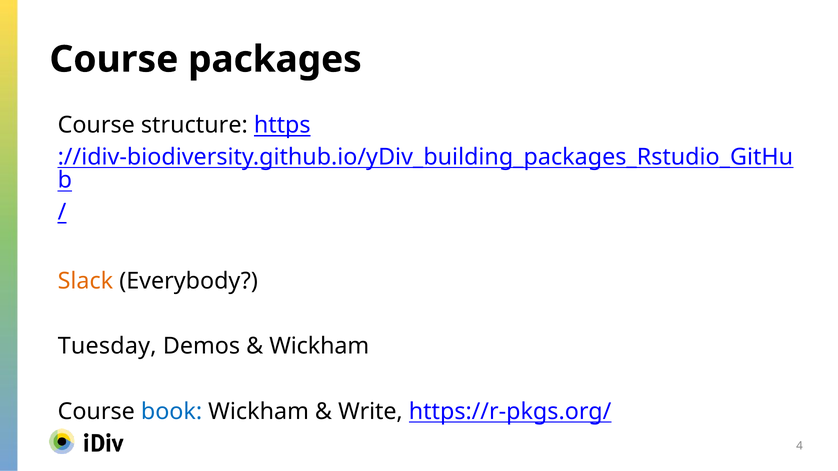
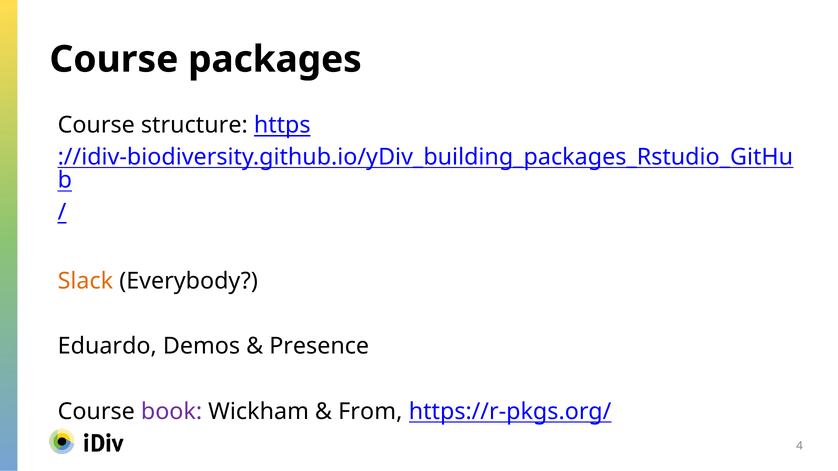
Tuesday: Tuesday -> Eduardo
Wickham at (319, 347): Wickham -> Presence
book colour: blue -> purple
Write: Write -> From
